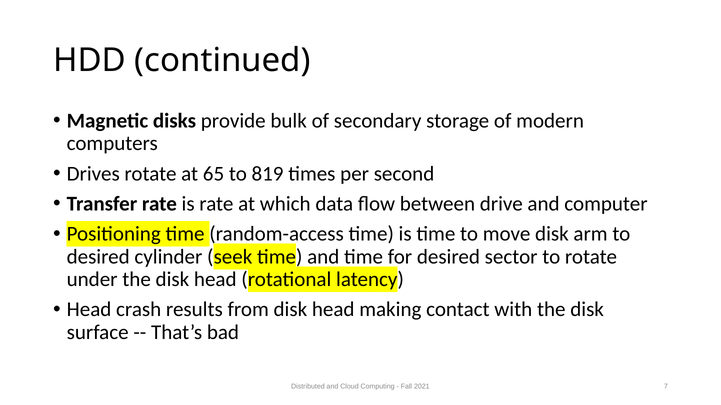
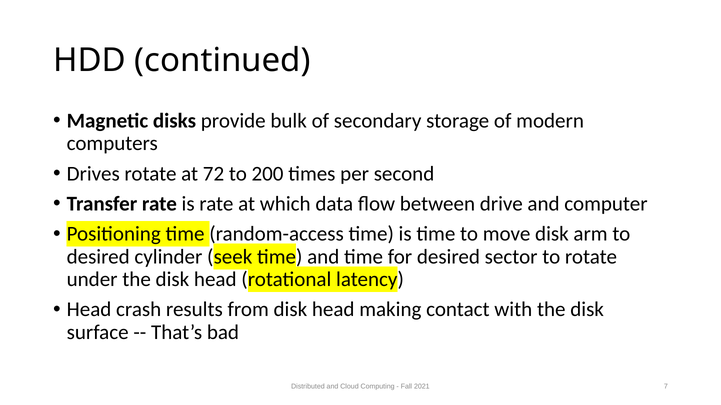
65: 65 -> 72
819: 819 -> 200
